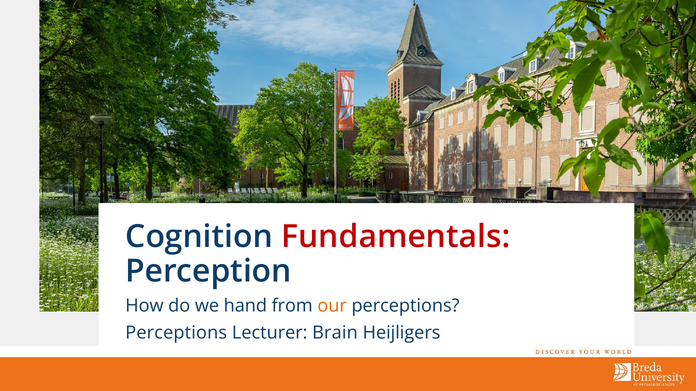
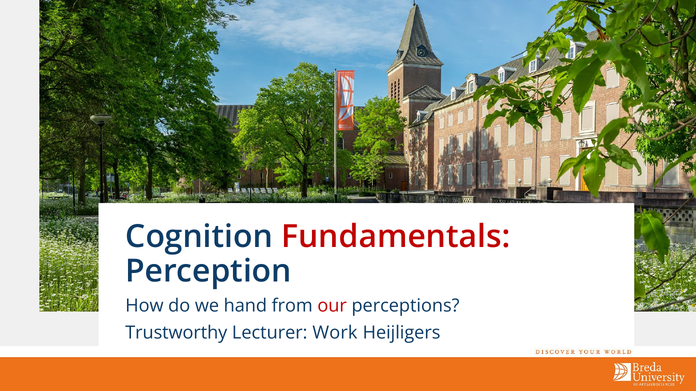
our colour: orange -> red
Perceptions at (176, 333): Perceptions -> Trustworthy
Brain: Brain -> Work
